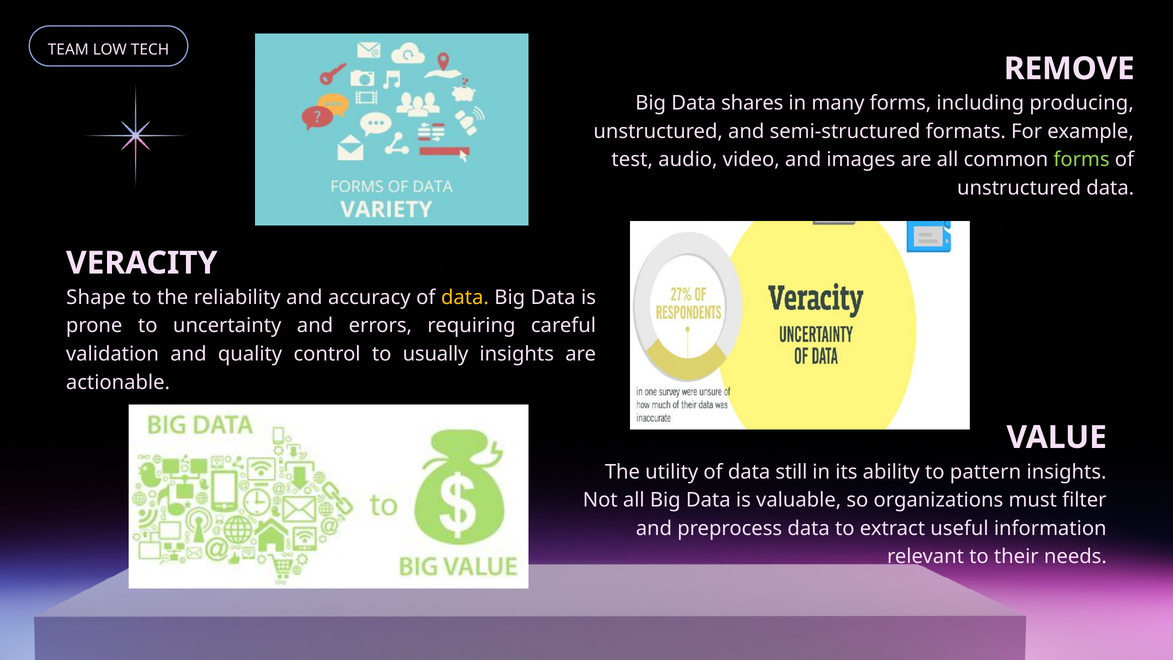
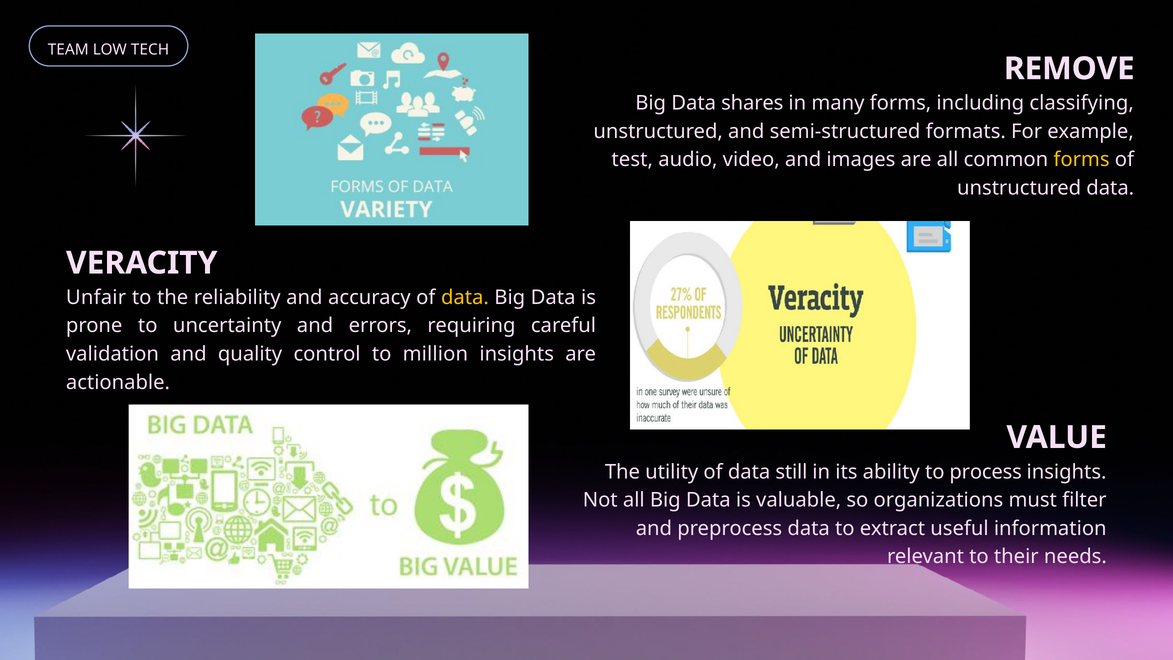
producing: producing -> classifying
forms at (1082, 160) colour: light green -> yellow
Shape: Shape -> Unfair
usually: usually -> million
pattern: pattern -> process
